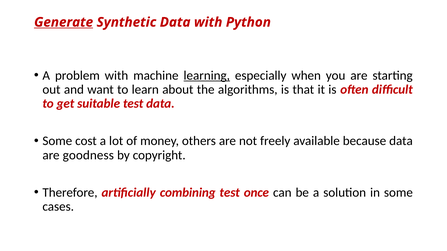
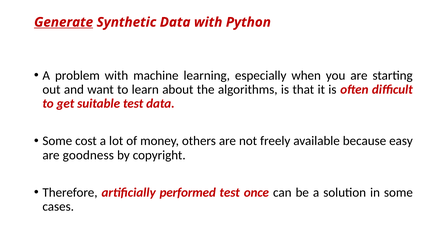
learning underline: present -> none
because data: data -> easy
combining: combining -> performed
